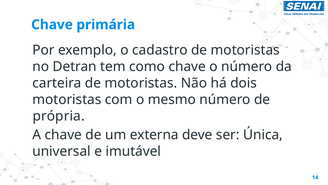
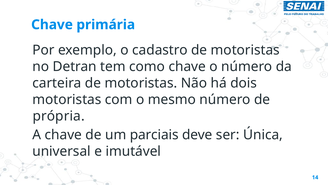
externa: externa -> parciais
